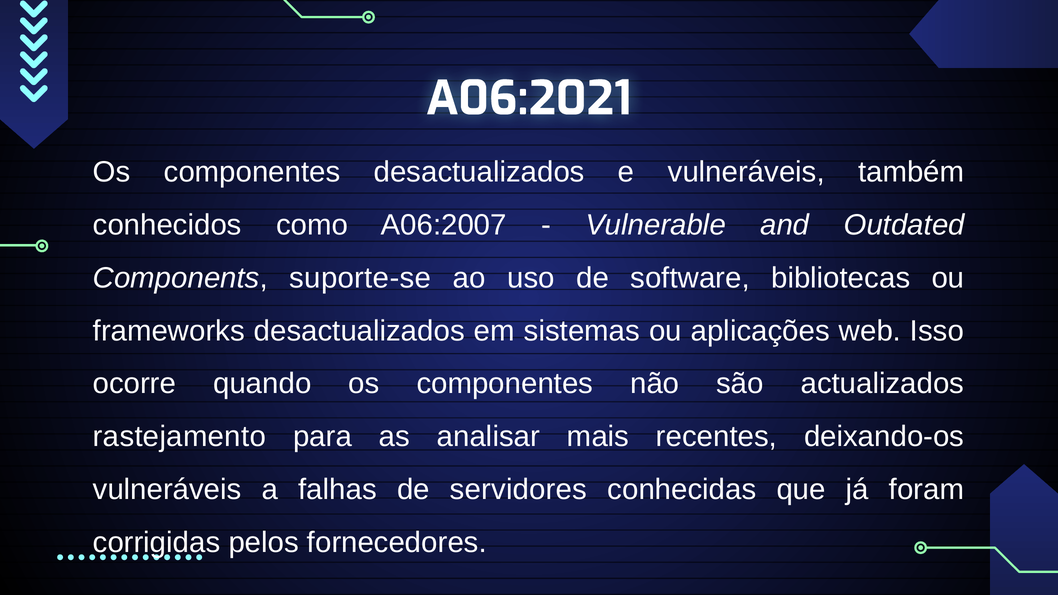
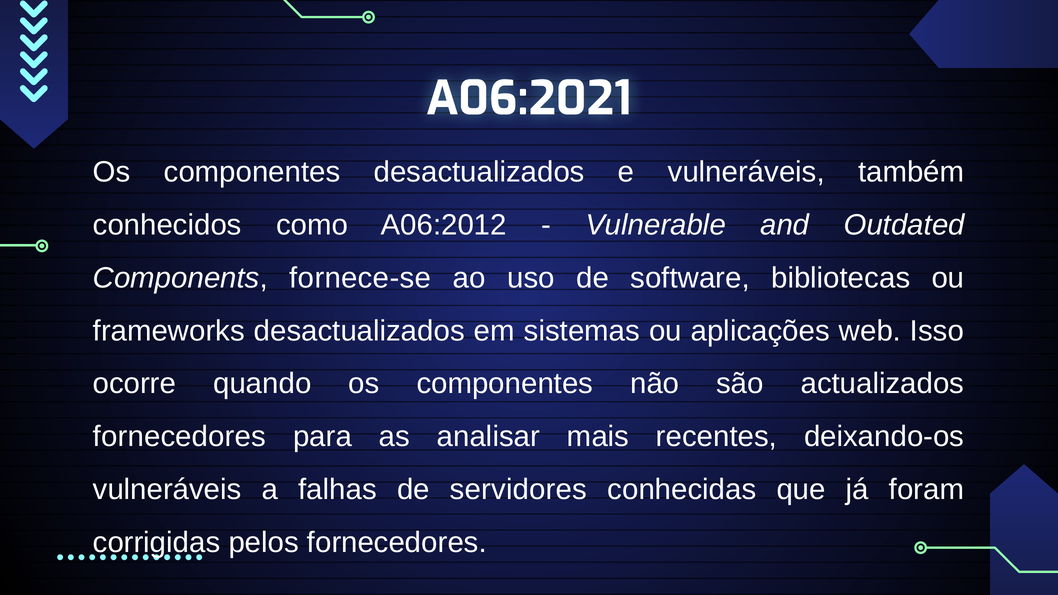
A06:2007: A06:2007 -> A06:2012
suporte-se: suporte-se -> fornece-se
rastejamento at (179, 437): rastejamento -> fornecedores
